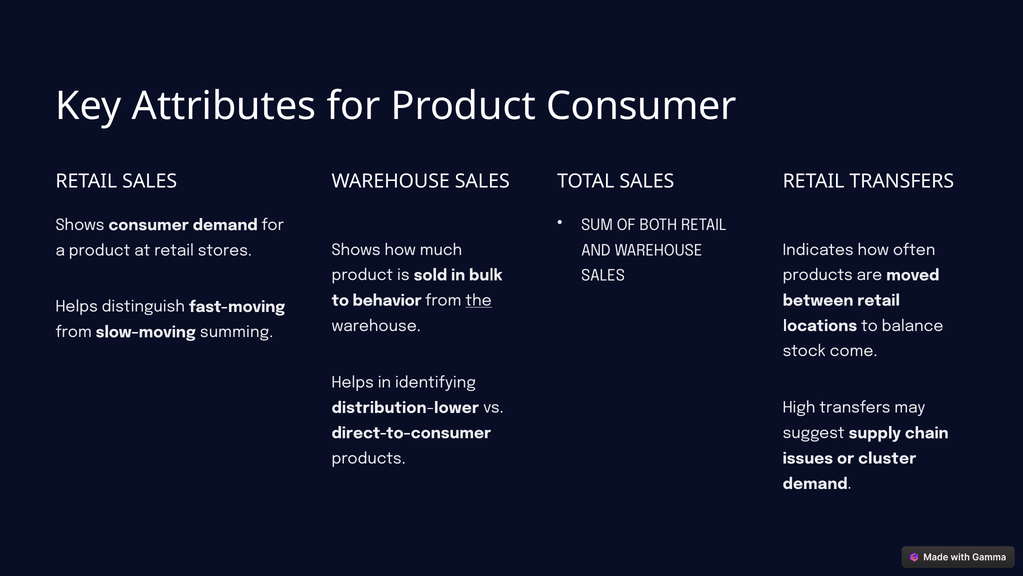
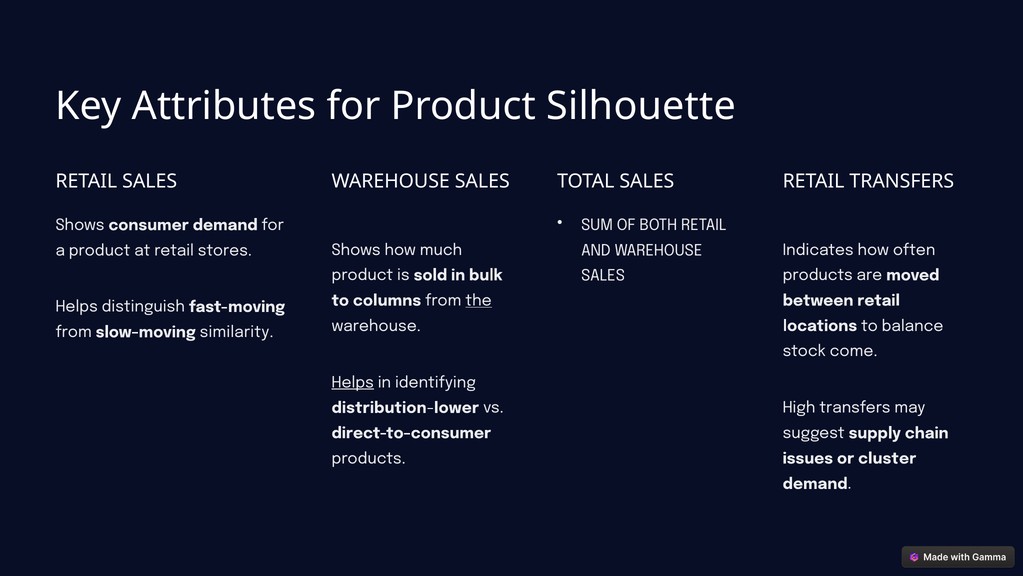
Product Consumer: Consumer -> Silhouette
behavior: behavior -> columns
summing: summing -> similarity
Helps at (353, 382) underline: none -> present
